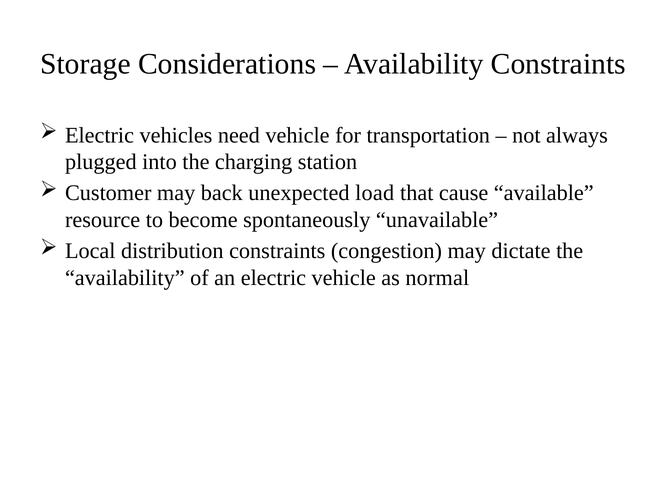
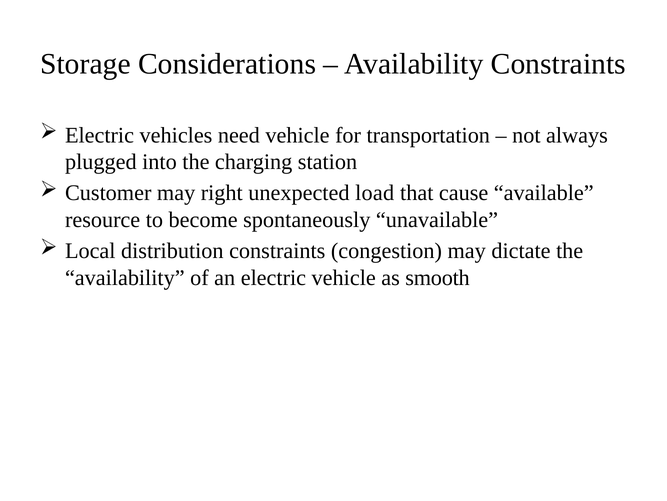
back: back -> right
normal: normal -> smooth
